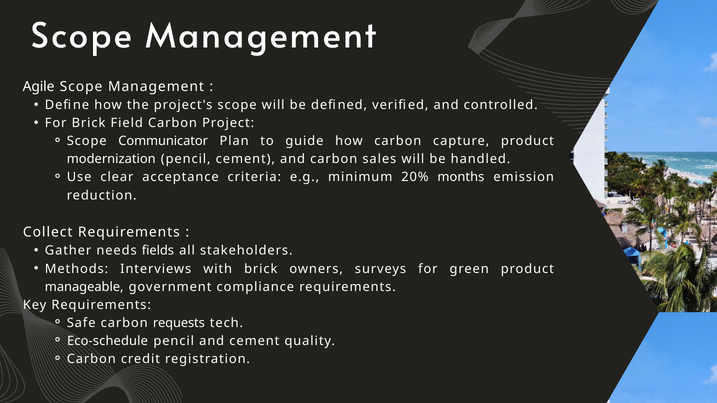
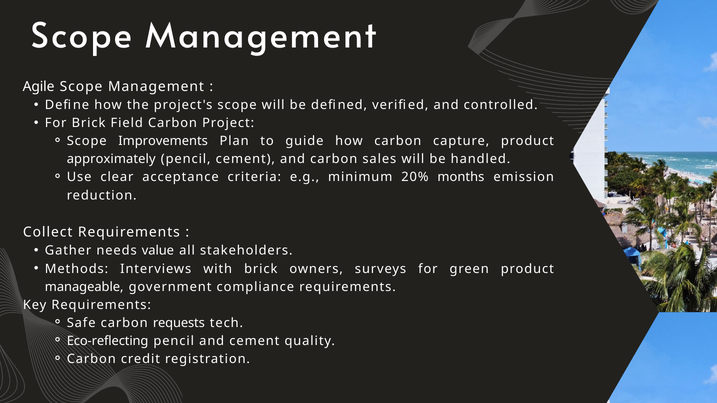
Communicator: Communicator -> Improvements
modernization: modernization -> approximately
fields: fields -> value
Eco-schedule: Eco-schedule -> Eco-reflecting
